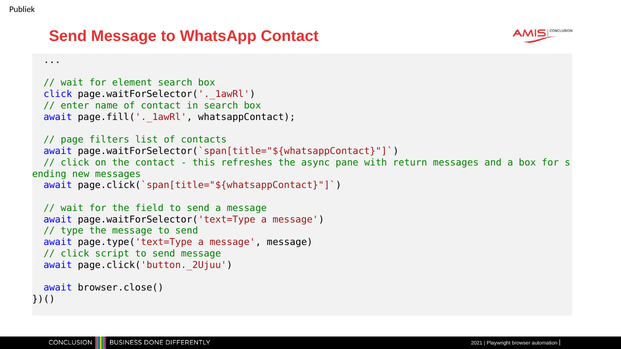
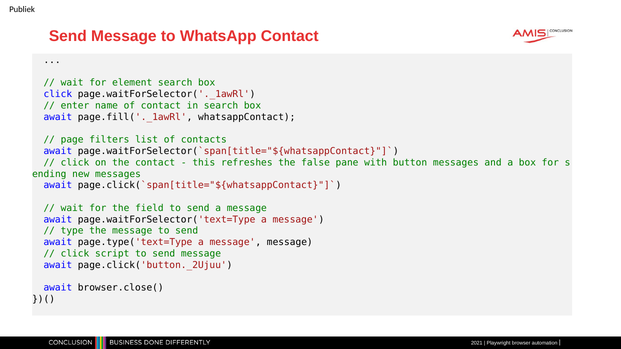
async: async -> false
return: return -> button
